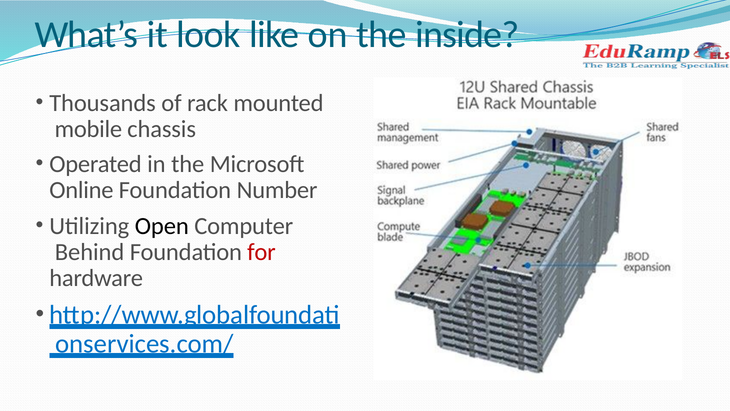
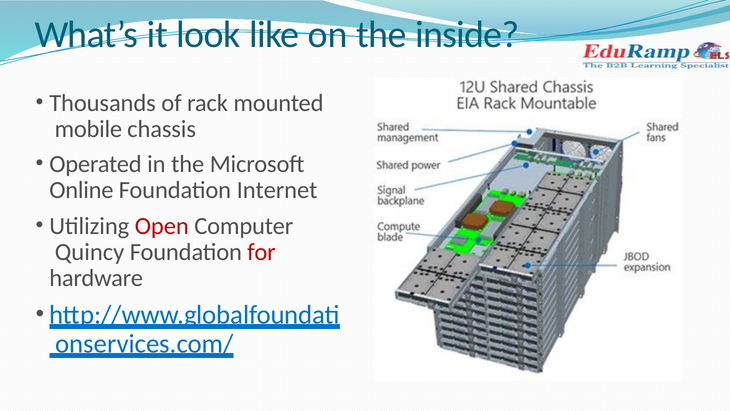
Number: Number -> Internet
Open colour: black -> red
Behind: Behind -> Quincy
